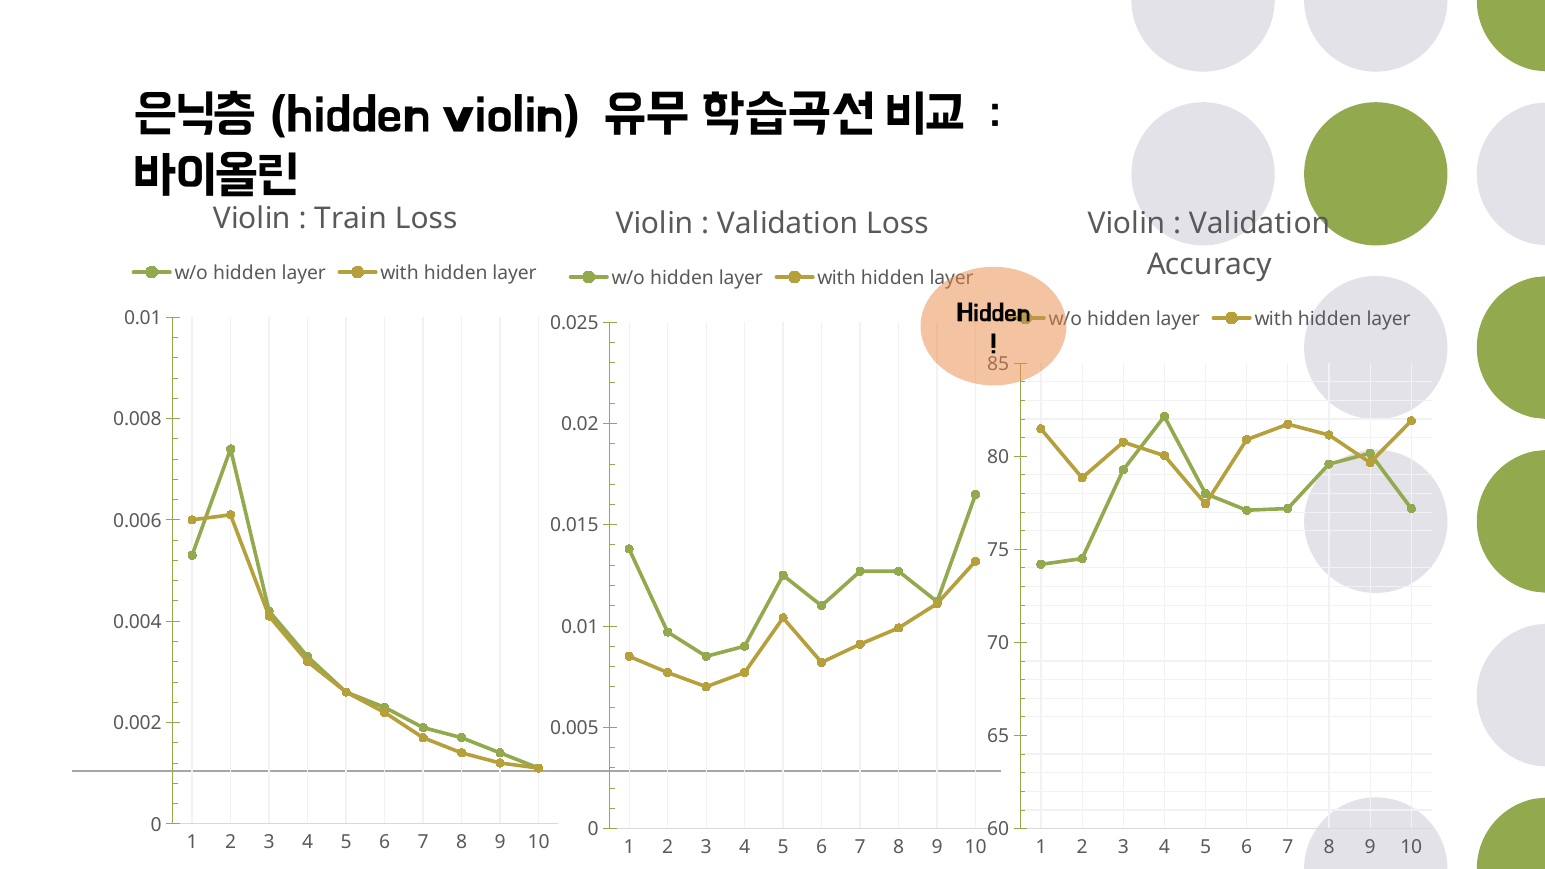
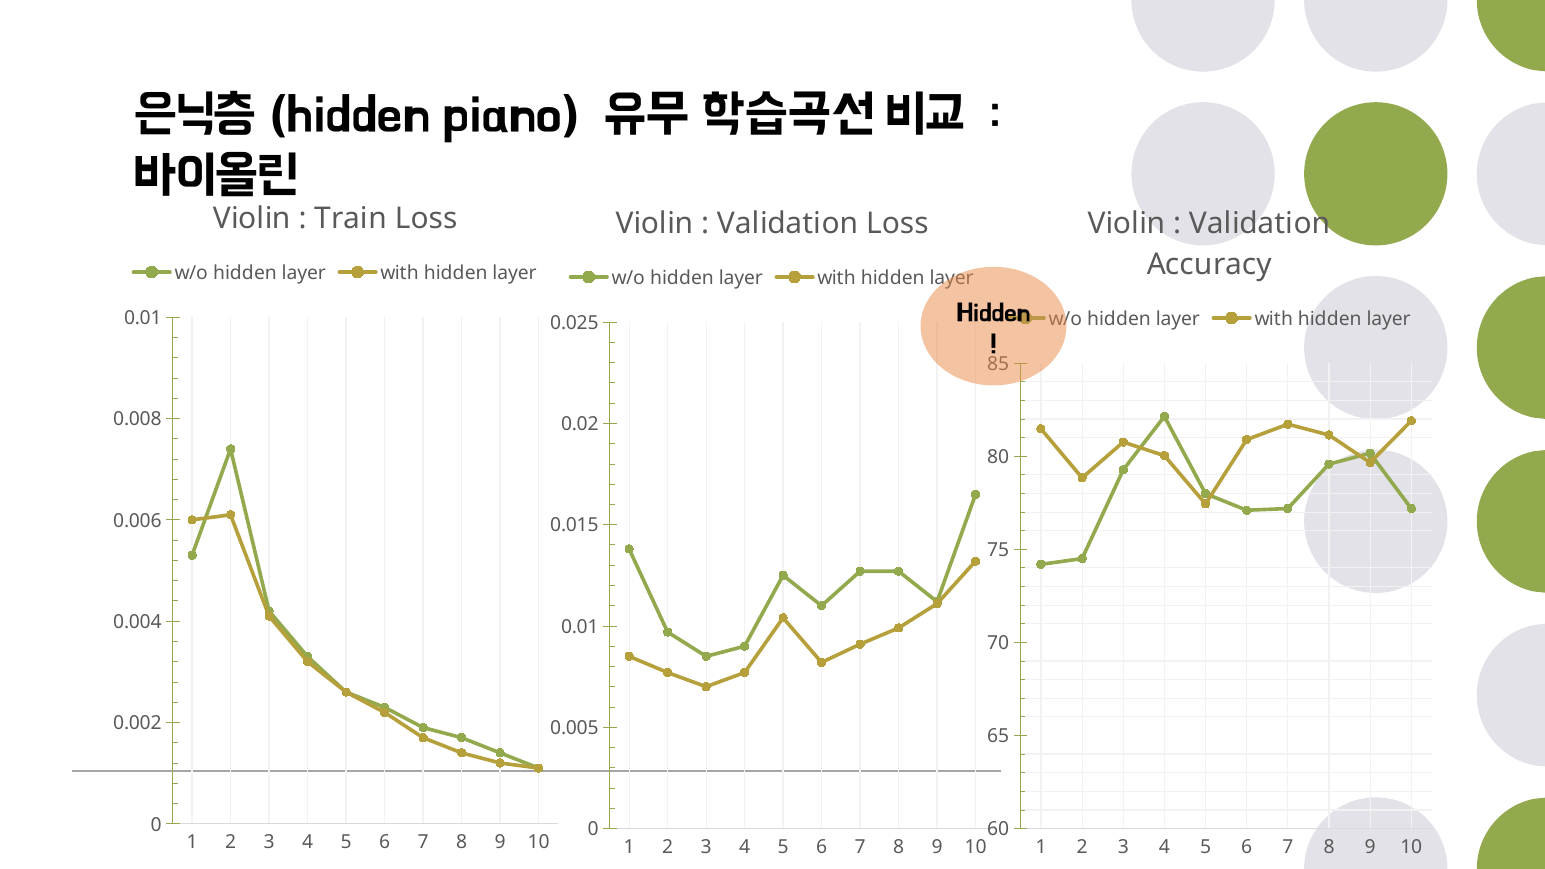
violin at (511, 112): violin -> piano
